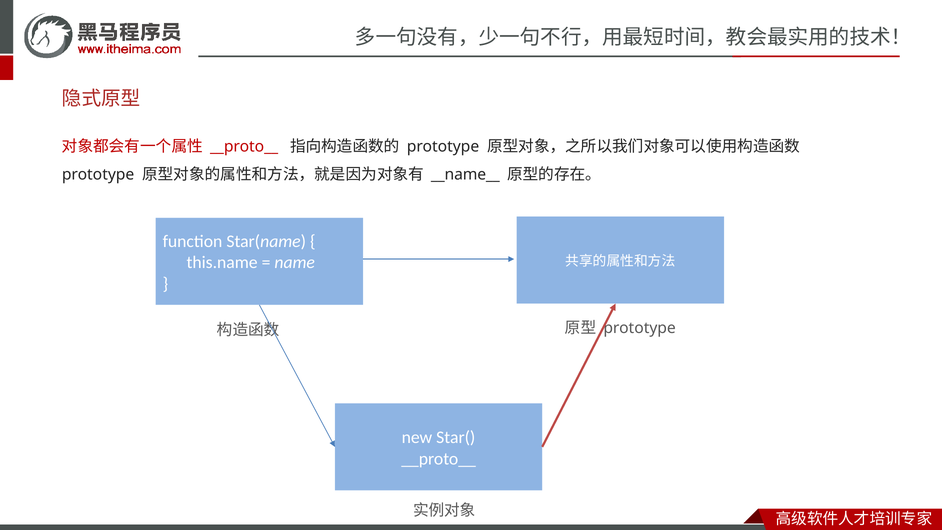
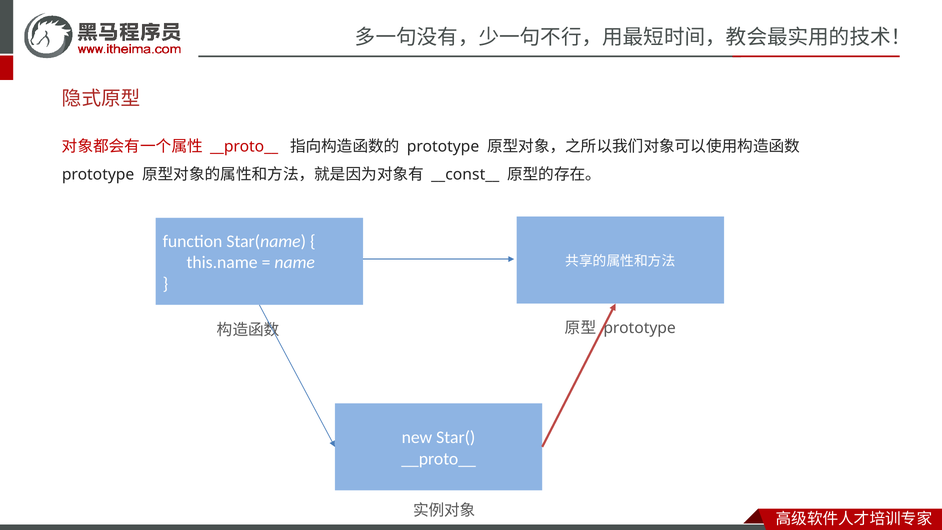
__name__: __name__ -> __const__
